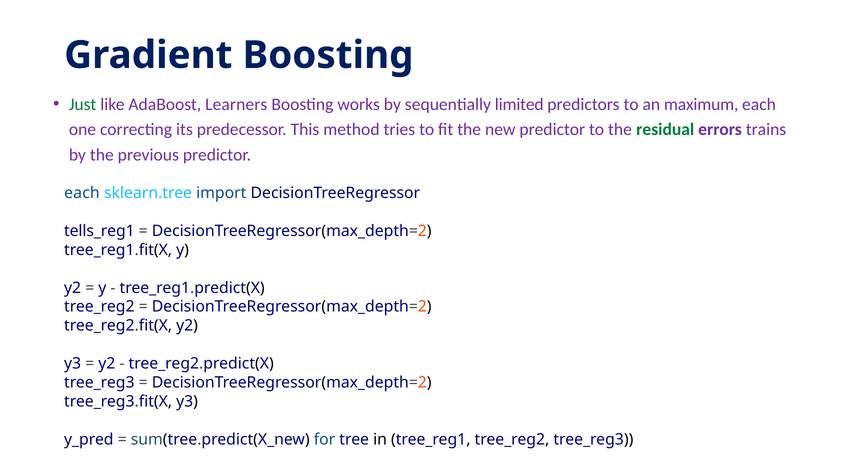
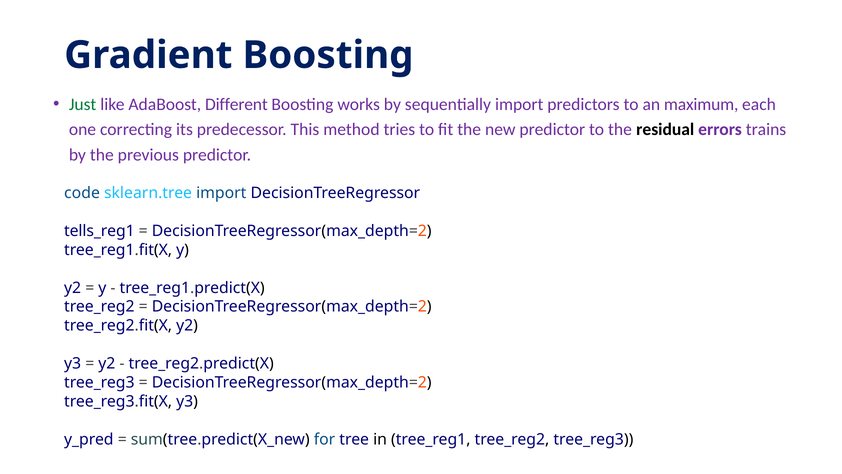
Learners: Learners -> Different
sequentially limited: limited -> import
residual colour: green -> black
each at (82, 193): each -> code
